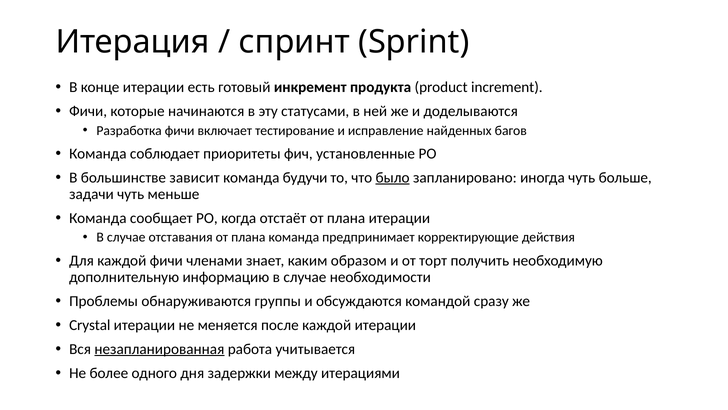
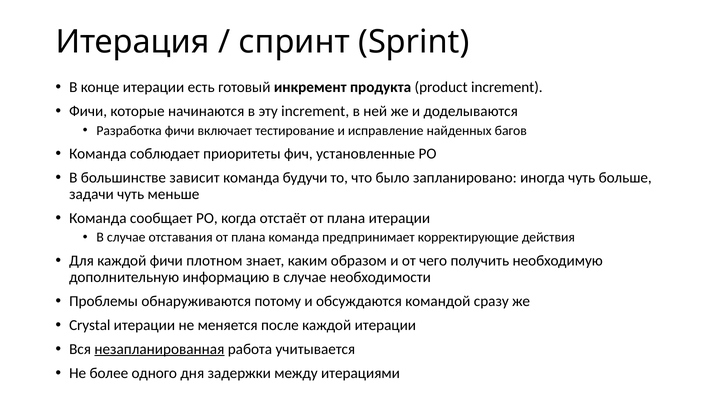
эту статусами: статусами -> increment
было underline: present -> none
членами: членами -> плотном
торт: торт -> чего
группы: группы -> потому
